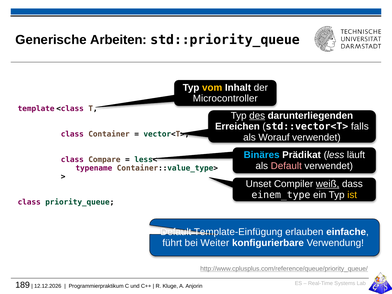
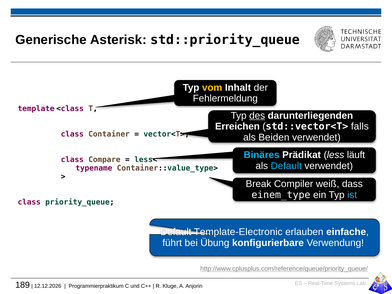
Arbeiten: Arbeiten -> Asterisk
Microcontroller: Microcontroller -> Fehlermeldung
Worauf: Worauf -> Beiden
Default at (286, 166) colour: pink -> light blue
Unset: Unset -> Break
weiß underline: present -> none
ist colour: yellow -> light blue
Template-Einfügung: Template-Einfügung -> Template-Electronic
Weiter: Weiter -> Übung
